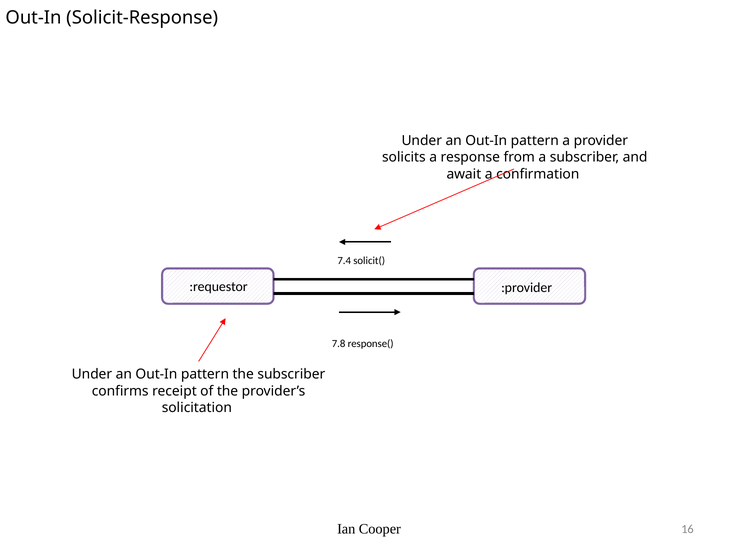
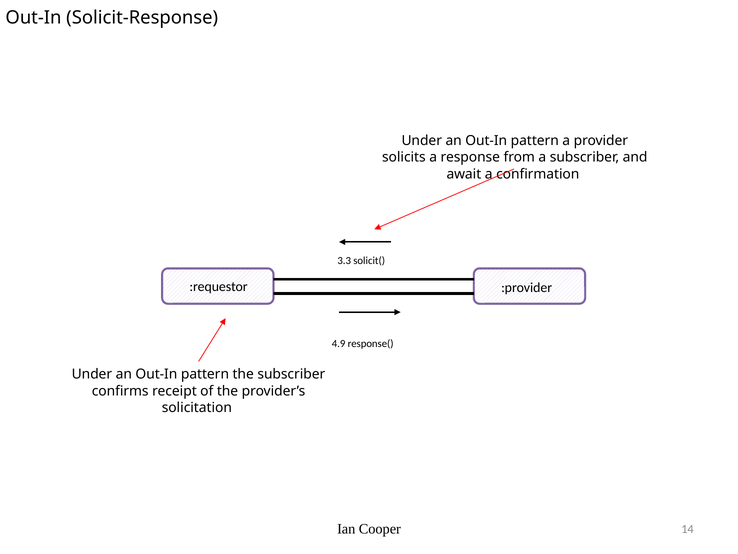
7.4: 7.4 -> 3.3
7.8: 7.8 -> 4.9
16: 16 -> 14
